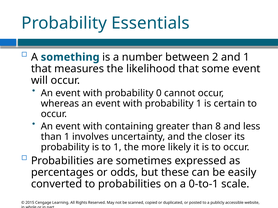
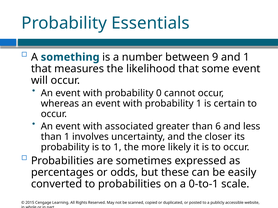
2: 2 -> 9
containing: containing -> associated
8: 8 -> 6
